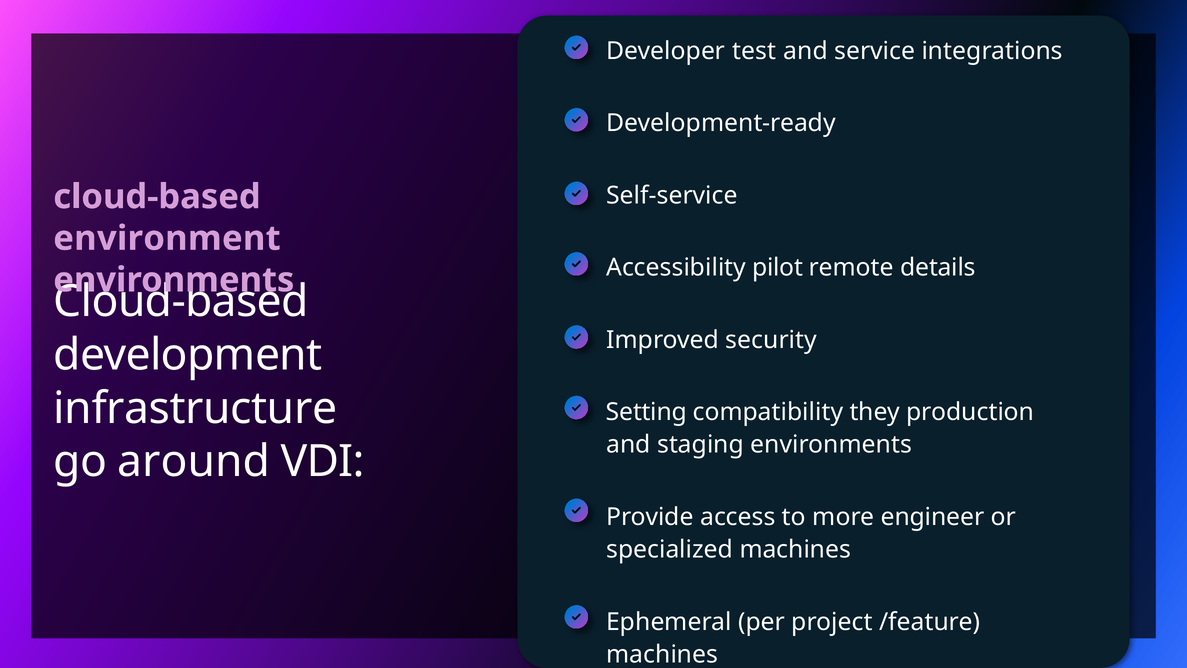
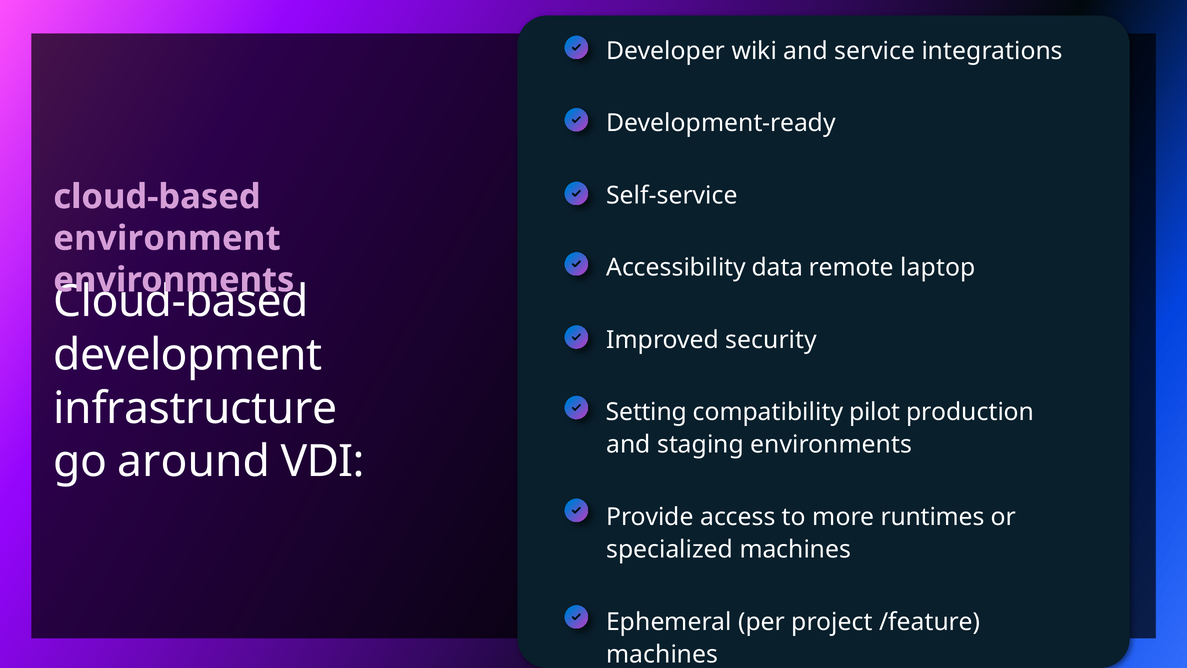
test: test -> wiki
pilot: pilot -> data
details: details -> laptop
they: they -> pilot
engineer: engineer -> runtimes
